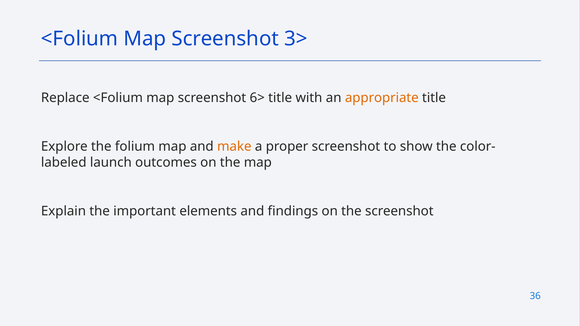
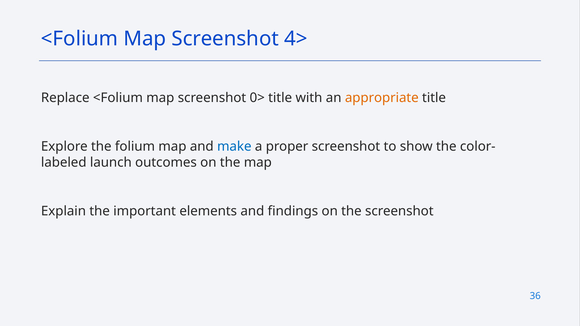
3>: 3> -> 4>
6>: 6> -> 0>
make colour: orange -> blue
